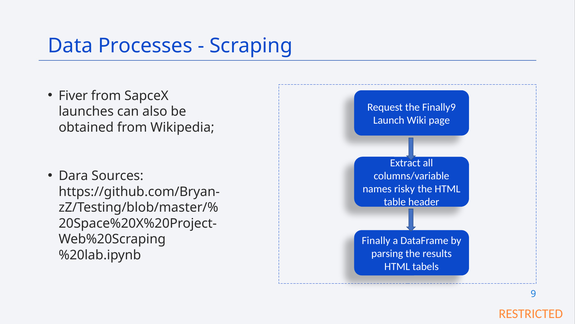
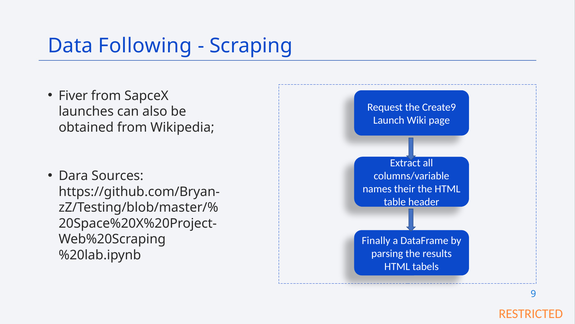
Processes: Processes -> Following
Finally9: Finally9 -> Create9
risky: risky -> their
